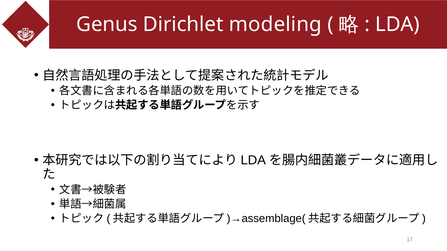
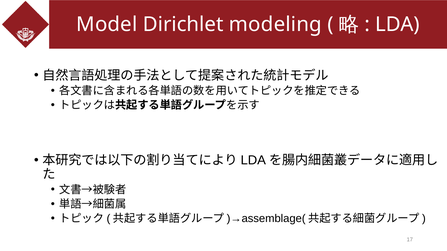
Genus: Genus -> Model
